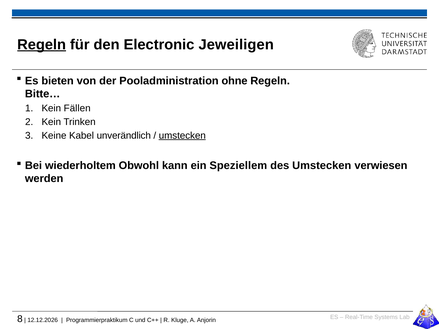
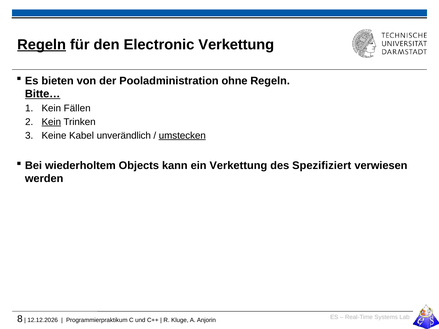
Electronic Jeweiligen: Jeweiligen -> Verkettung
Bitte… underline: none -> present
Kein at (51, 122) underline: none -> present
Obwohl: Obwohl -> Objects
ein Speziellem: Speziellem -> Verkettung
des Umstecken: Umstecken -> Spezifiziert
